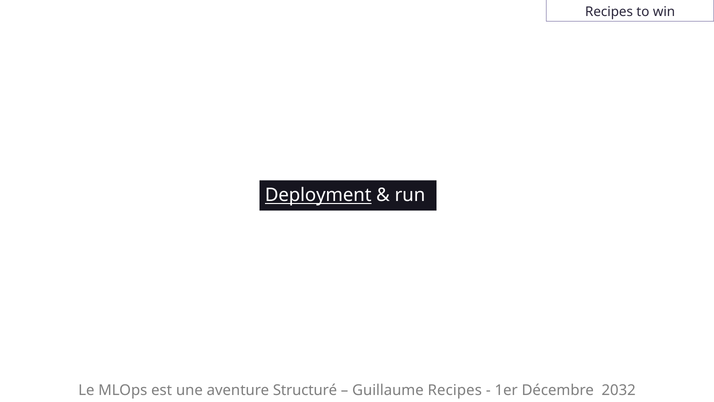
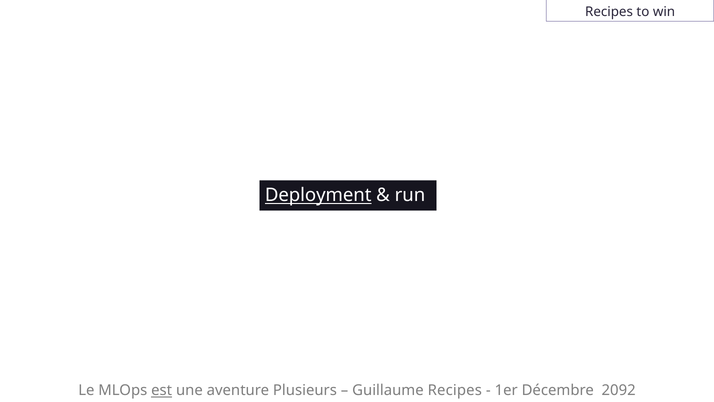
est underline: none -> present
Structuré: Structuré -> Plusieurs
2032: 2032 -> 2092
